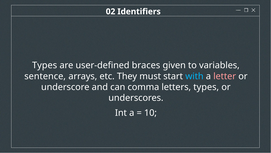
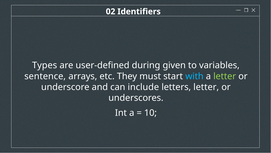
braces: braces -> during
letter at (225, 76) colour: pink -> light green
comma: comma -> include
letters types: types -> letter
